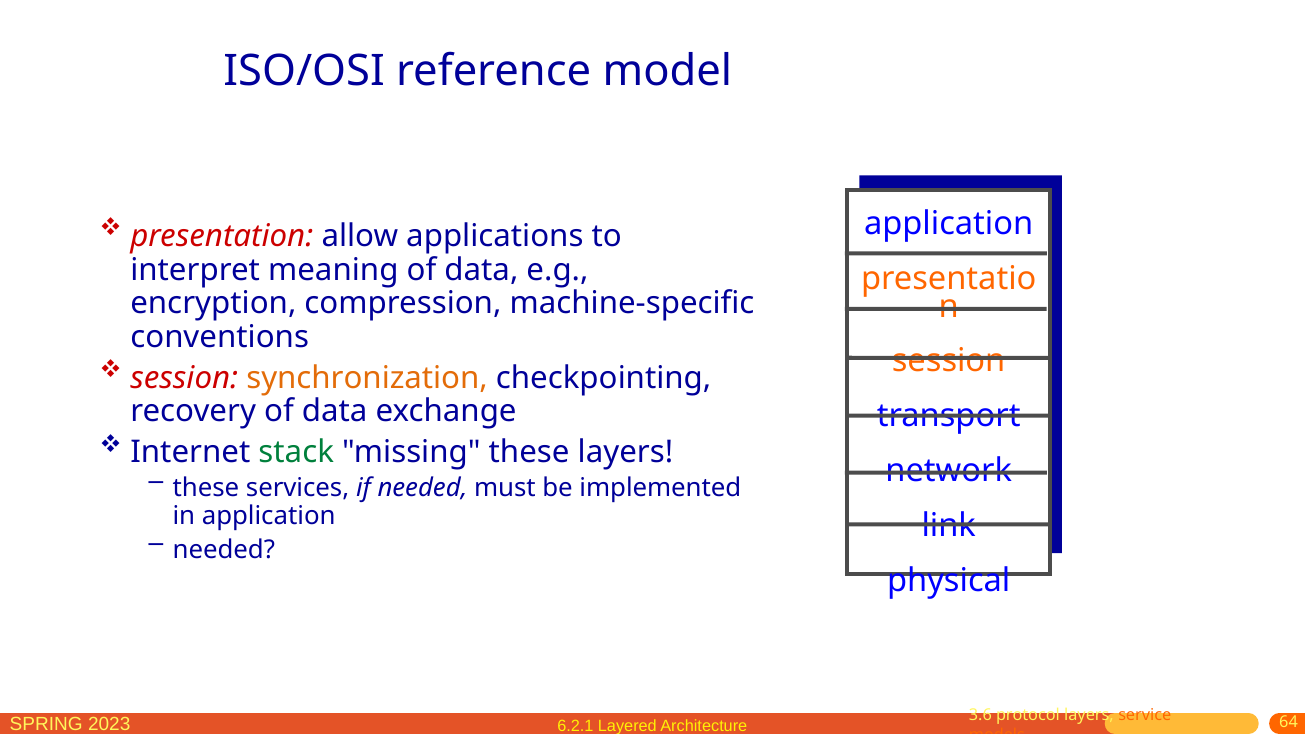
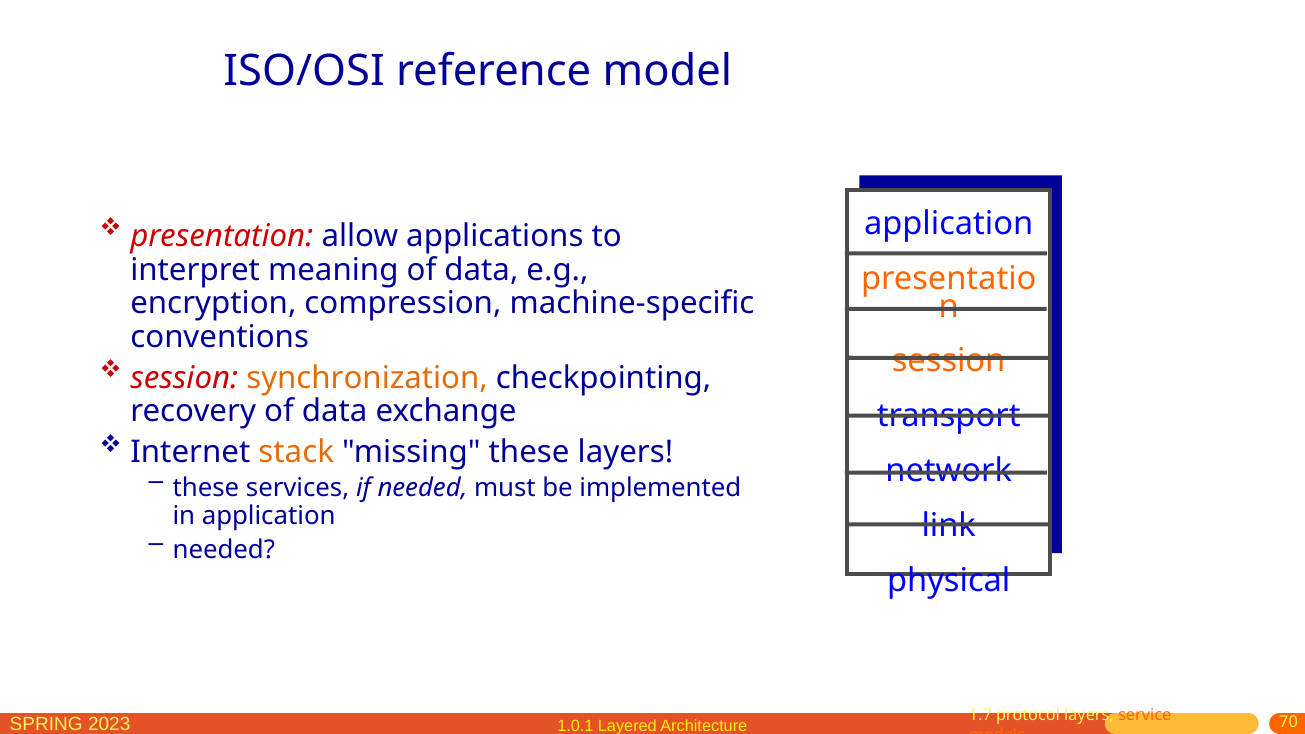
stack colour: green -> orange
3.6: 3.6 -> 1.7
64: 64 -> 70
6.2.1: 6.2.1 -> 1.0.1
